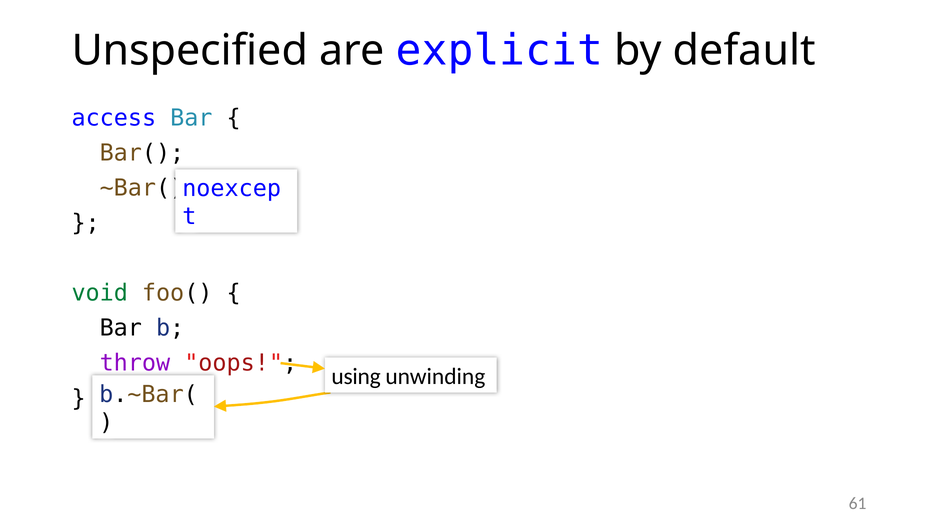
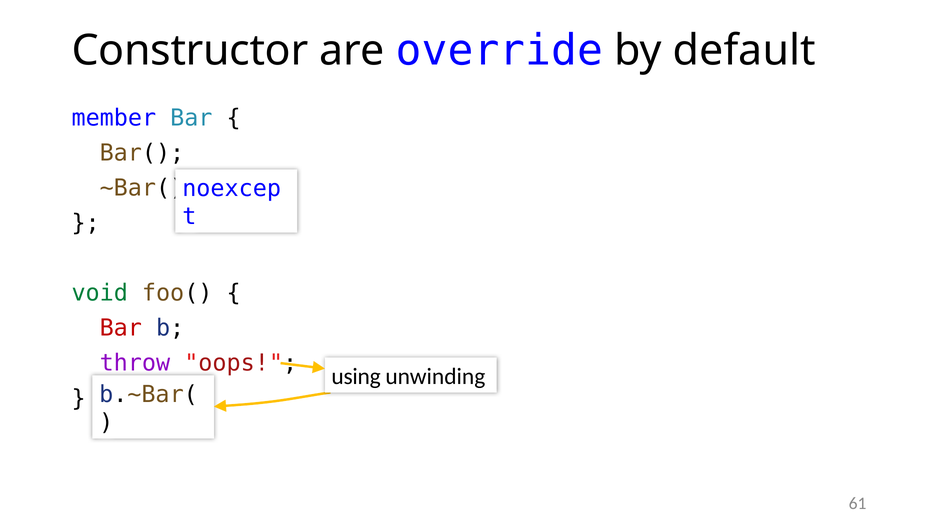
Unspecified: Unspecified -> Constructor
explicit: explicit -> override
access: access -> member
Bar at (121, 329) colour: black -> red
